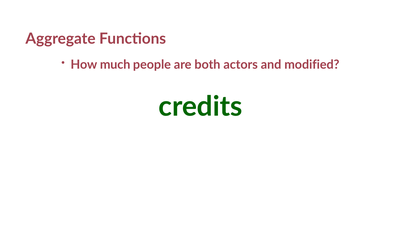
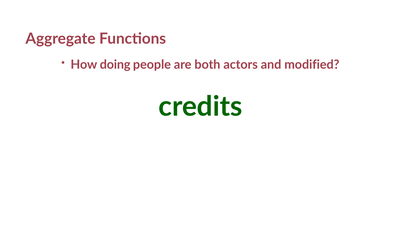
much: much -> doing
